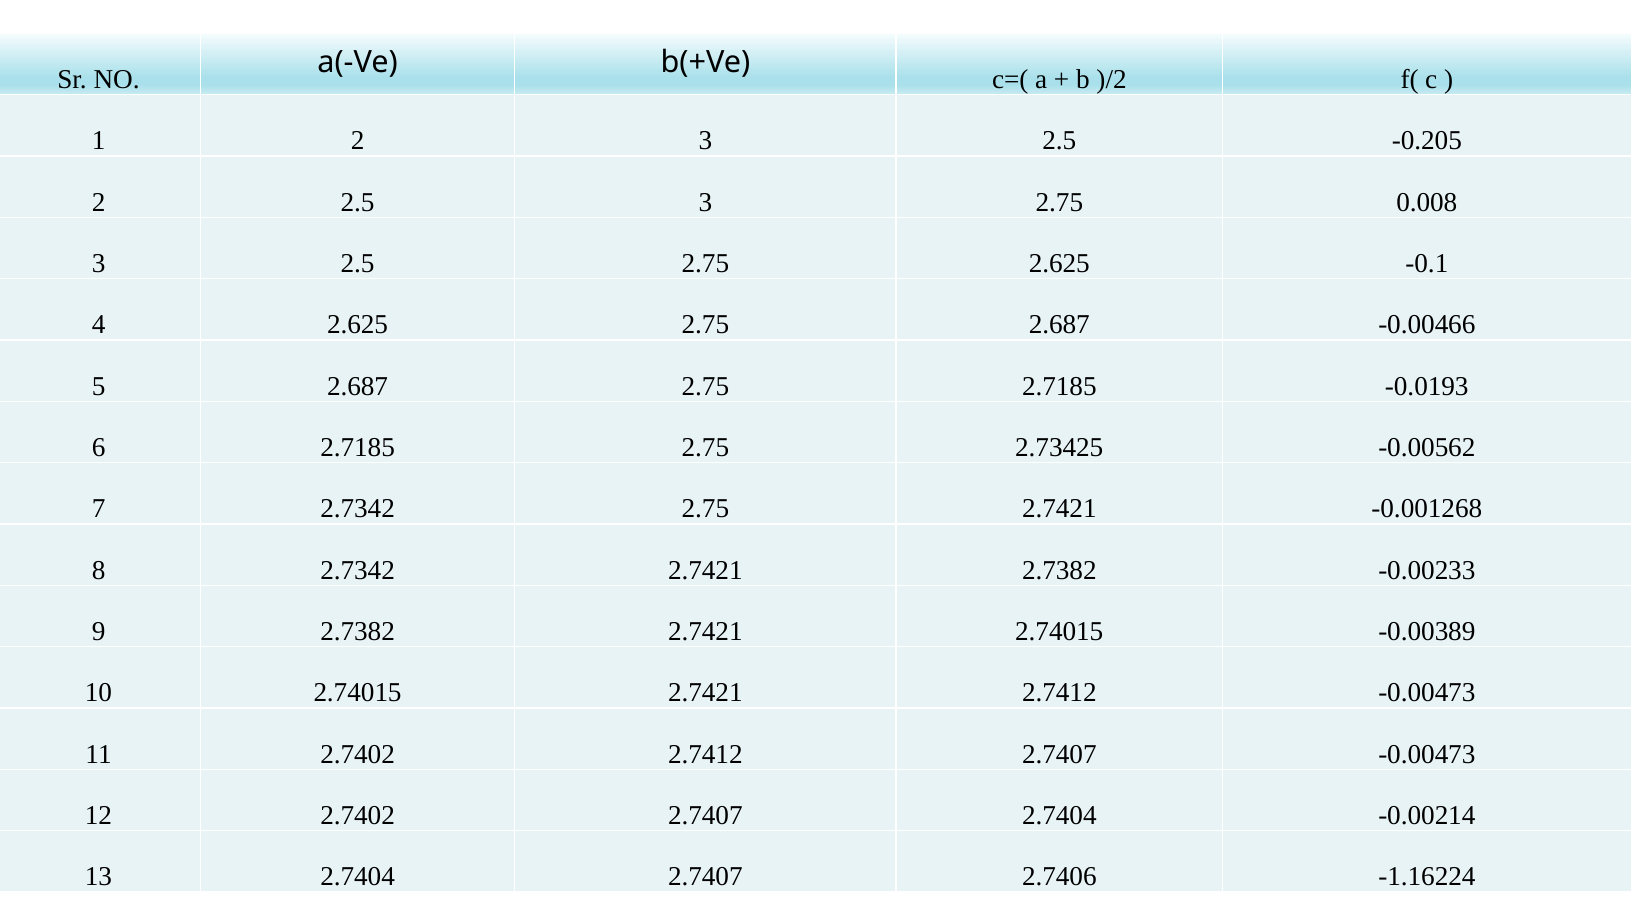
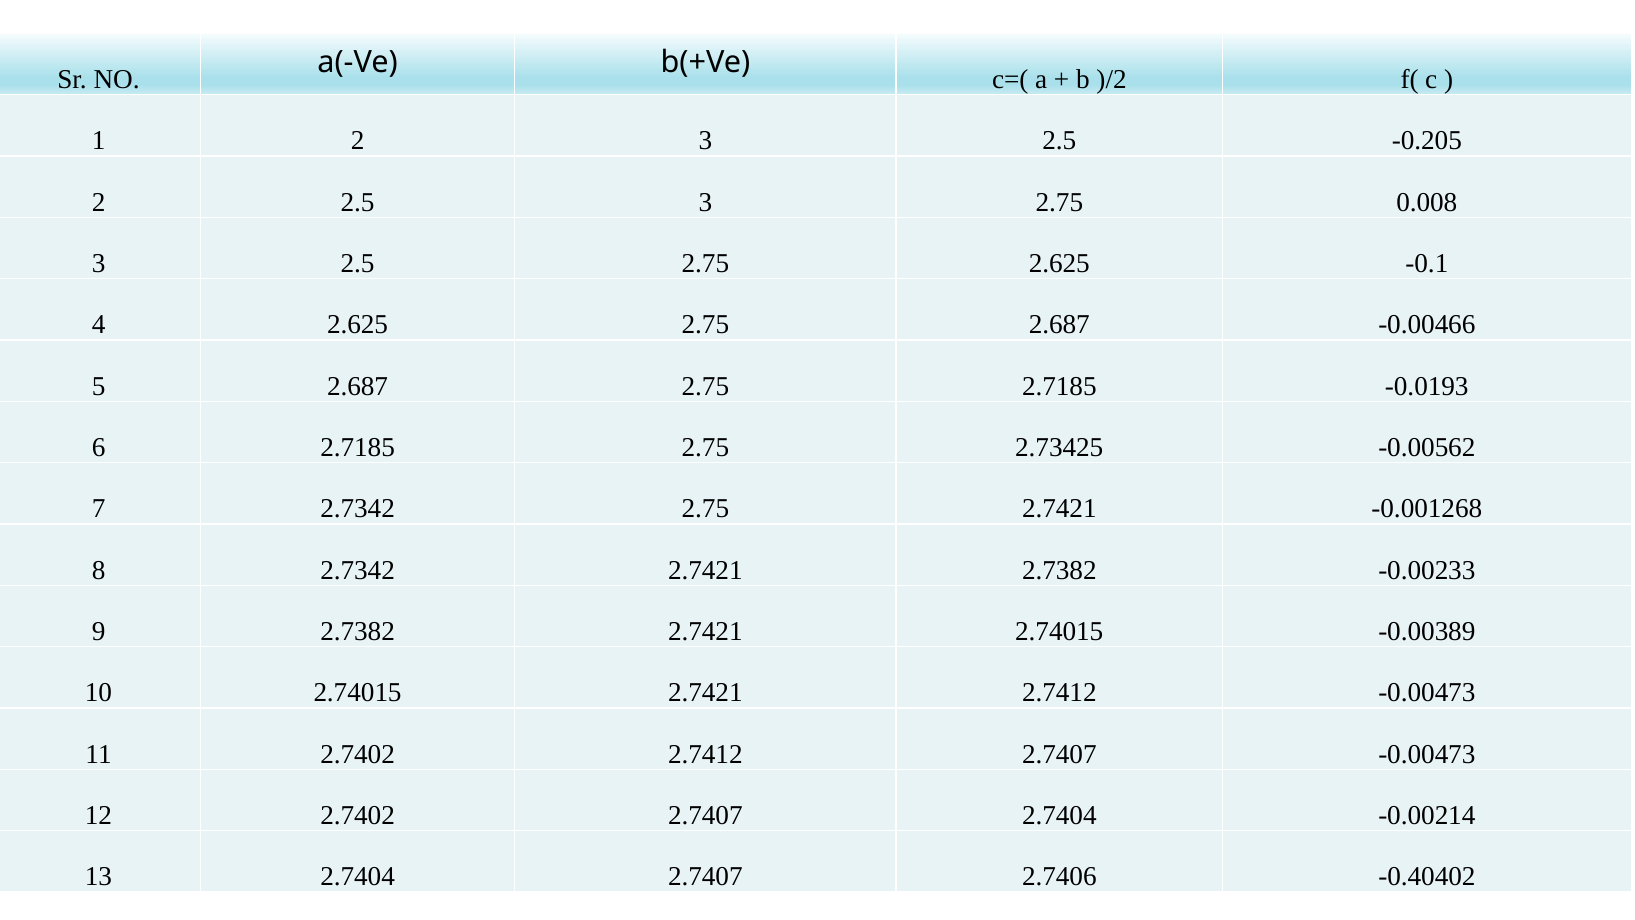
-1.16224: -1.16224 -> -0.40402
